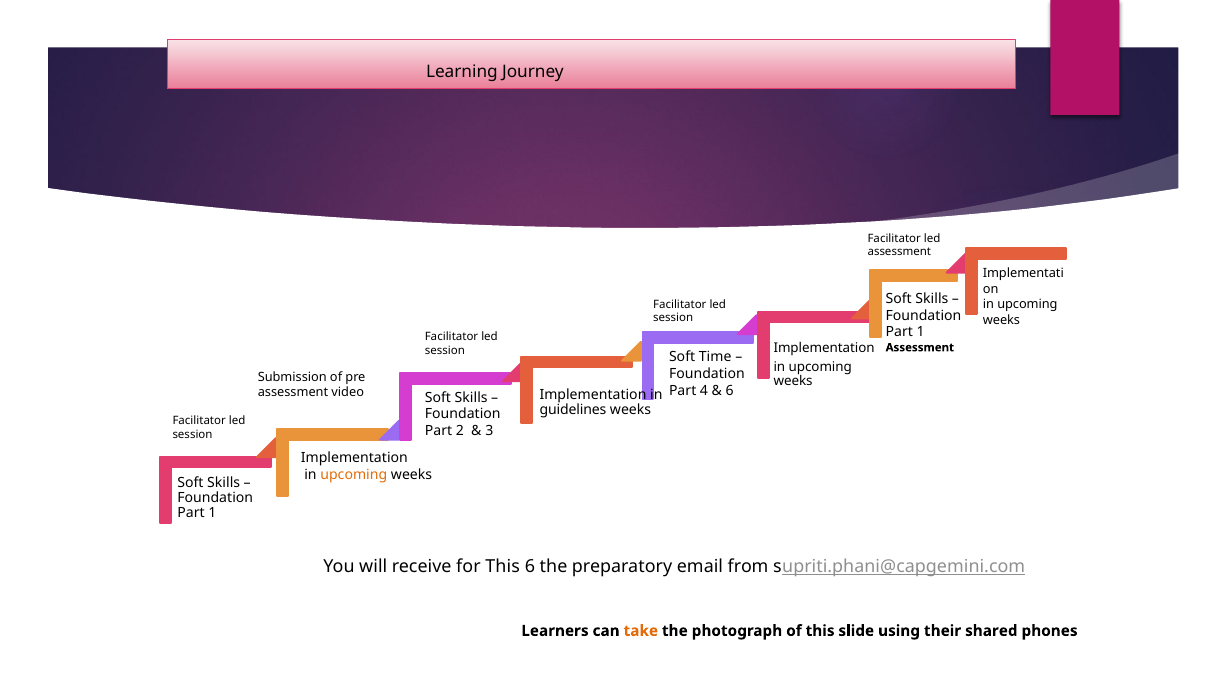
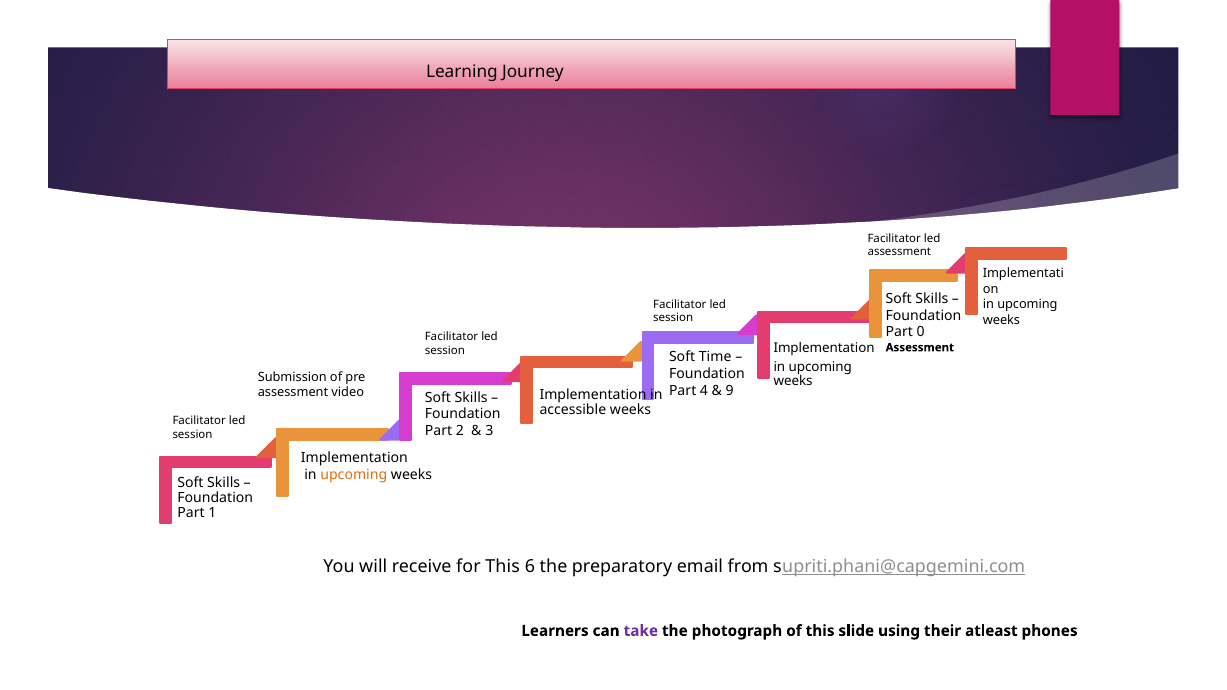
1 at (921, 332): 1 -> 0
6 at (730, 391): 6 -> 9
guidelines: guidelines -> accessible
take colour: orange -> purple
shared: shared -> atleast
